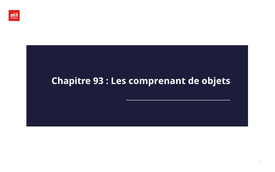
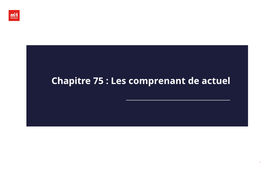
93: 93 -> 75
objets: objets -> actuel
